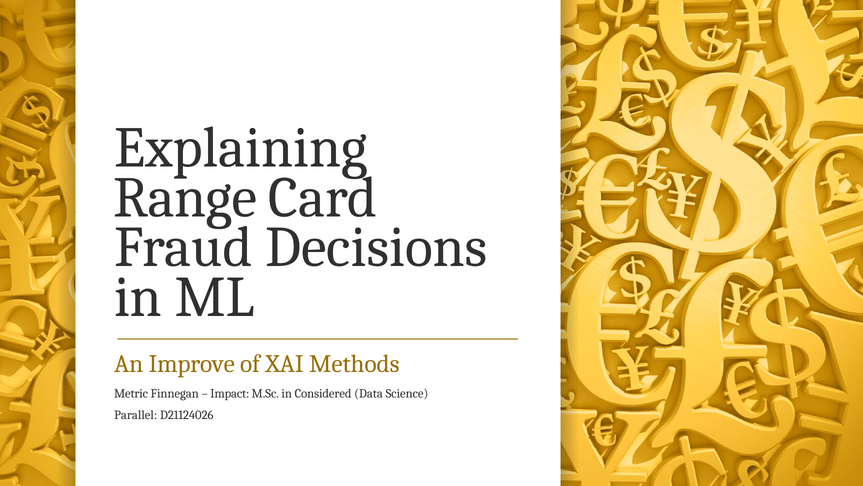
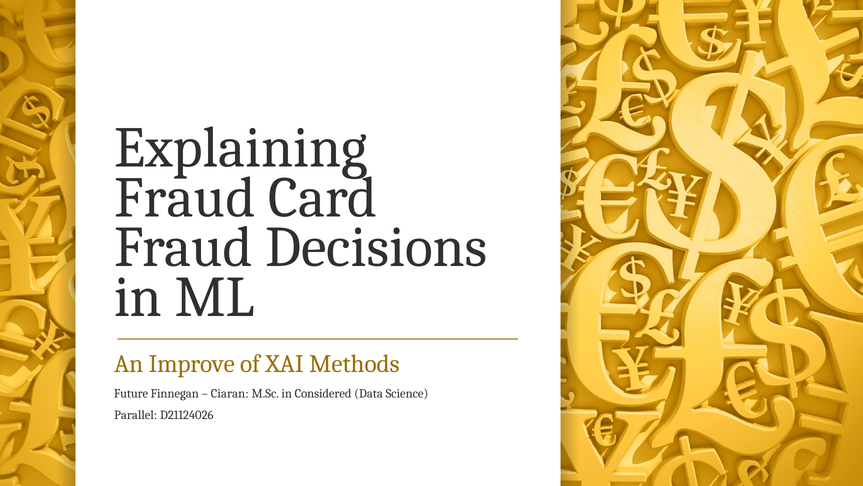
Range at (185, 197): Range -> Fraud
Metric: Metric -> Future
Impact: Impact -> Ciaran
